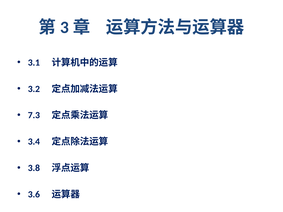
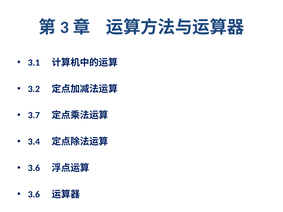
7.3: 7.3 -> 3.7
3.8 at (34, 168): 3.8 -> 3.6
